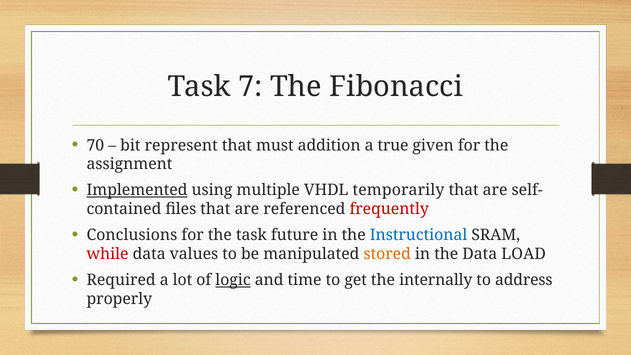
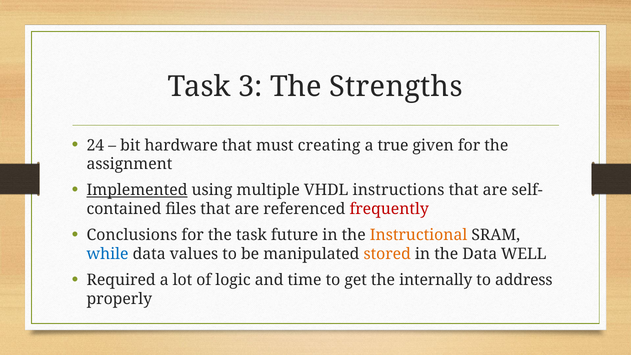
7: 7 -> 3
Fibonacci: Fibonacci -> Strengths
70: 70 -> 24
represent: represent -> hardware
addition: addition -> creating
temporarily: temporarily -> instructions
Instructional colour: blue -> orange
while colour: red -> blue
LOAD: LOAD -> WELL
logic underline: present -> none
